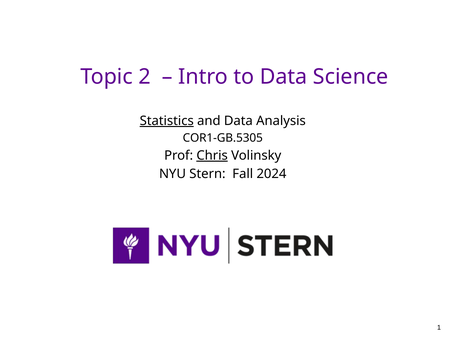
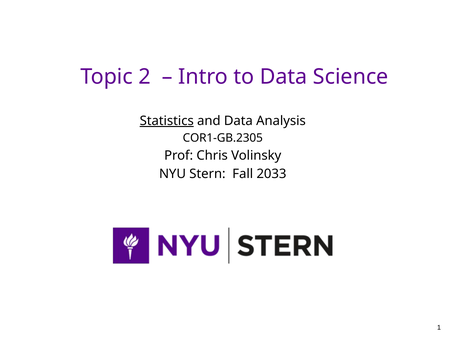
COR1-GB.5305: COR1-GB.5305 -> COR1-GB.2305
Chris underline: present -> none
2024: 2024 -> 2033
